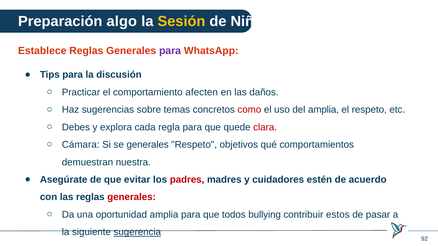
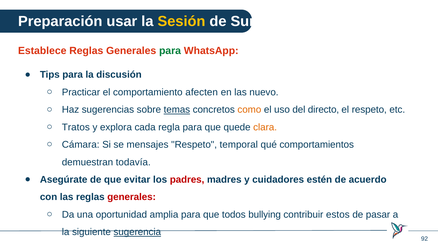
algo: algo -> usar
Niño: Niño -> Sure
para at (170, 51) colour: purple -> green
daños: daños -> nuevo
temas underline: none -> present
como colour: red -> orange
del amplia: amplia -> directo
Debes: Debes -> Tratos
clara colour: red -> orange
se generales: generales -> mensajes
objetivos: objetivos -> temporal
nuestra: nuestra -> todavía
